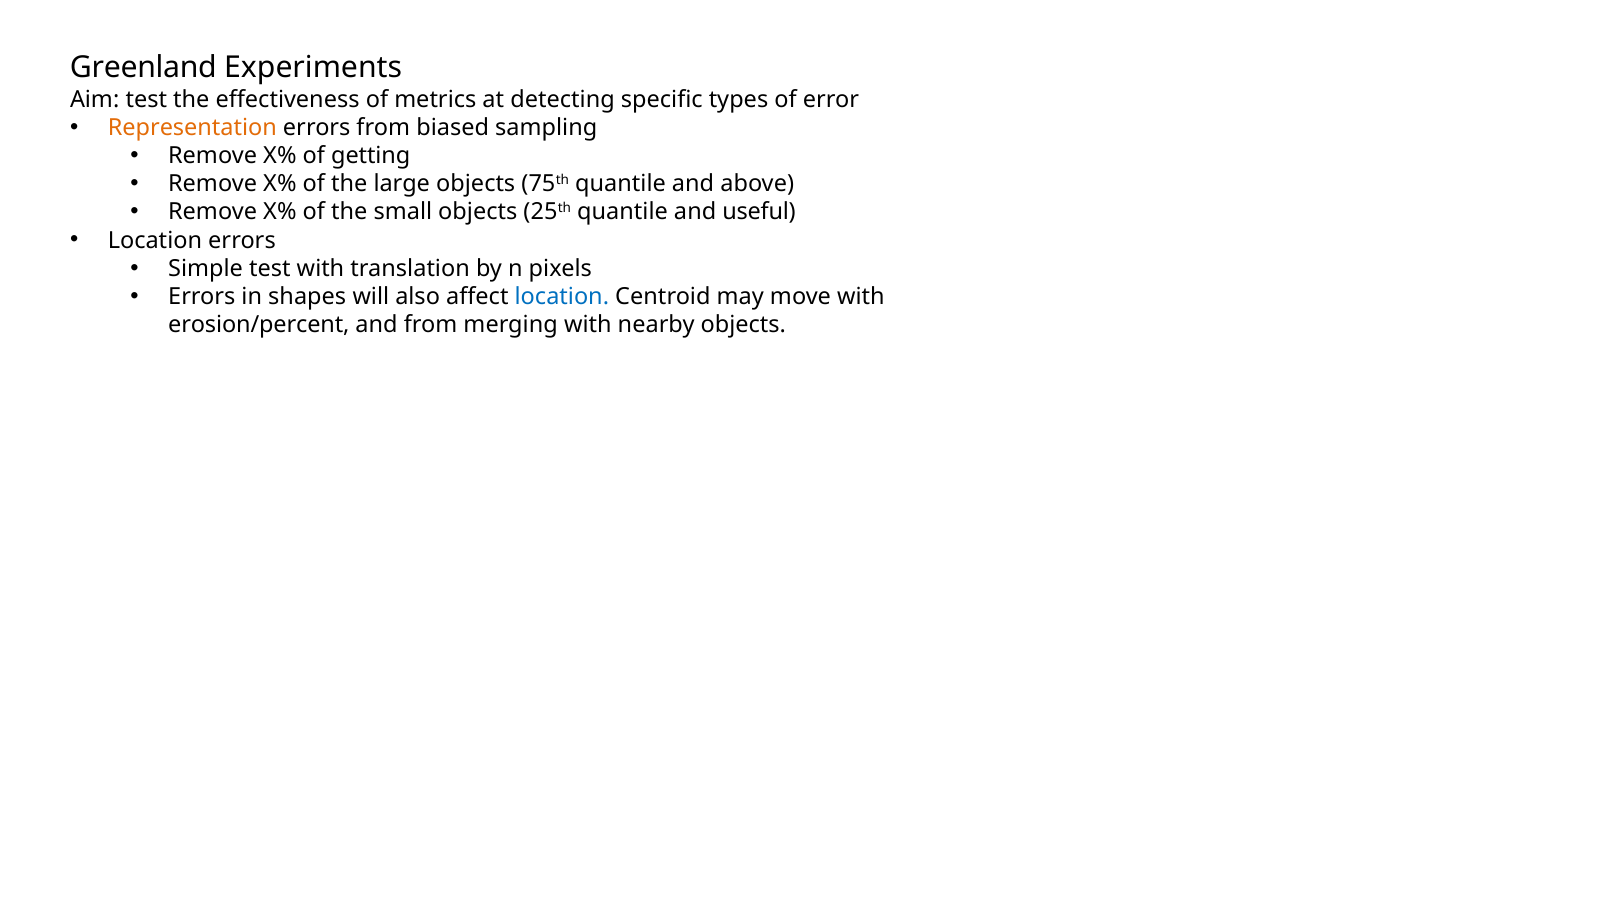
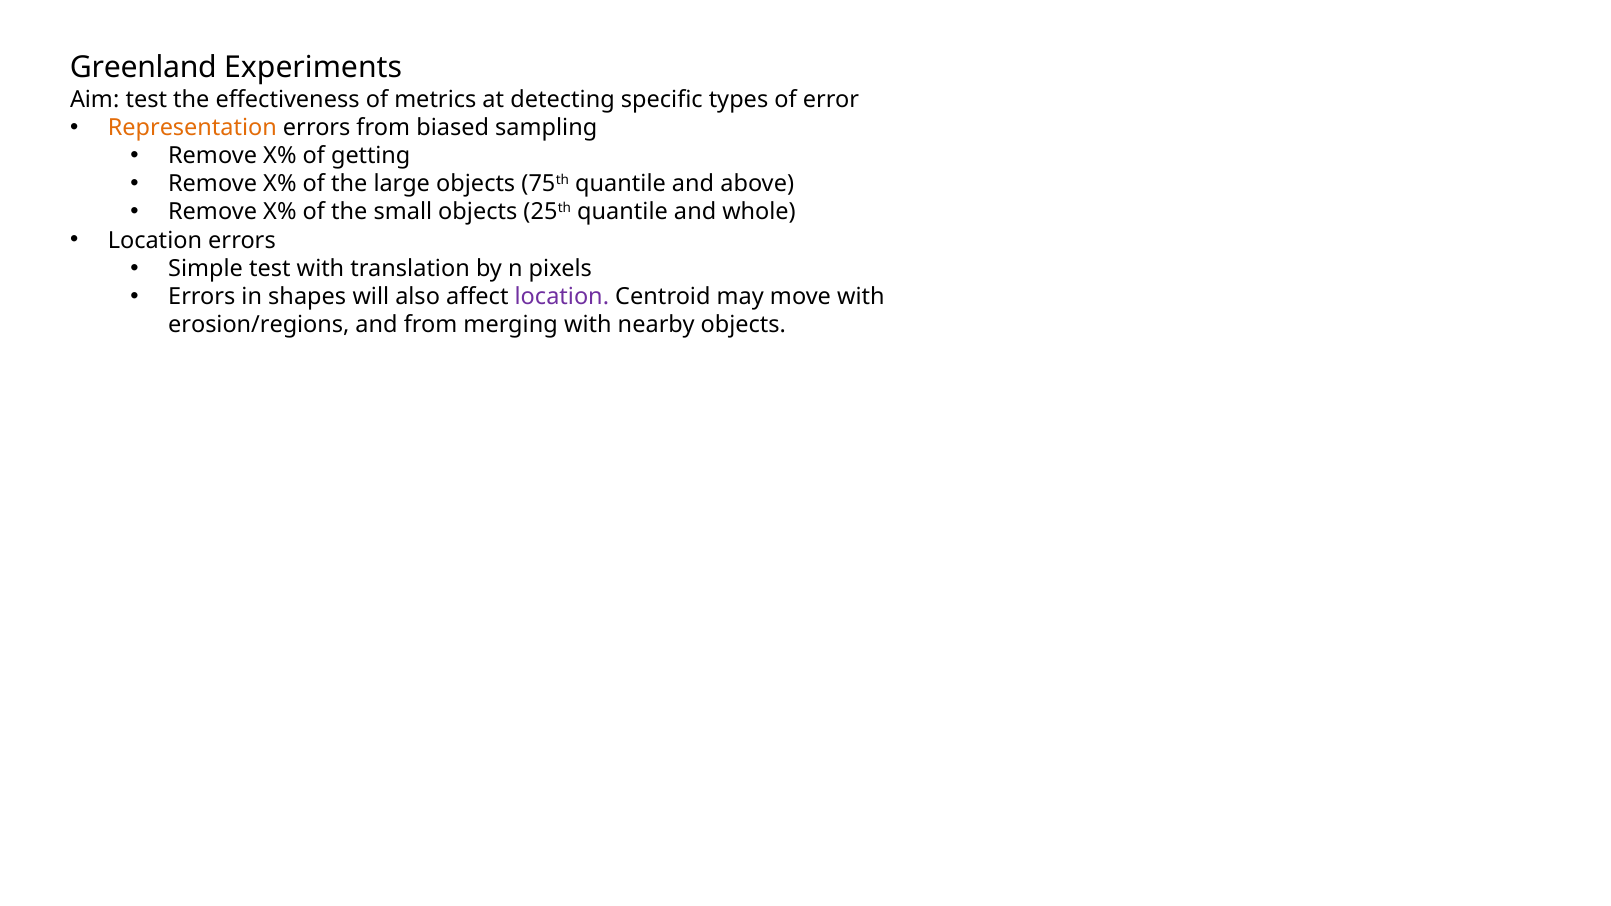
useful: useful -> whole
location at (562, 297) colour: blue -> purple
erosion/percent: erosion/percent -> erosion/regions
